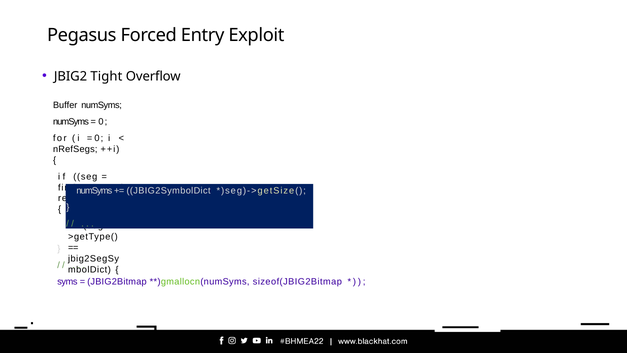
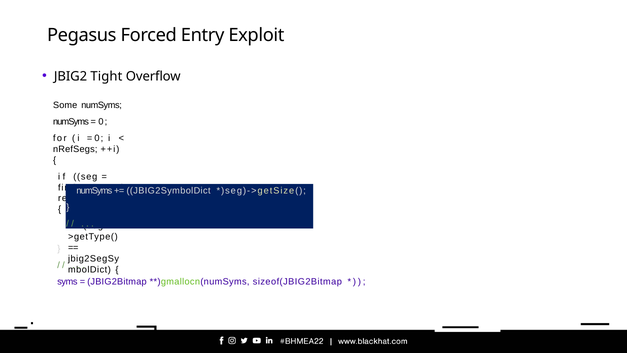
Buffer: Buffer -> Some
